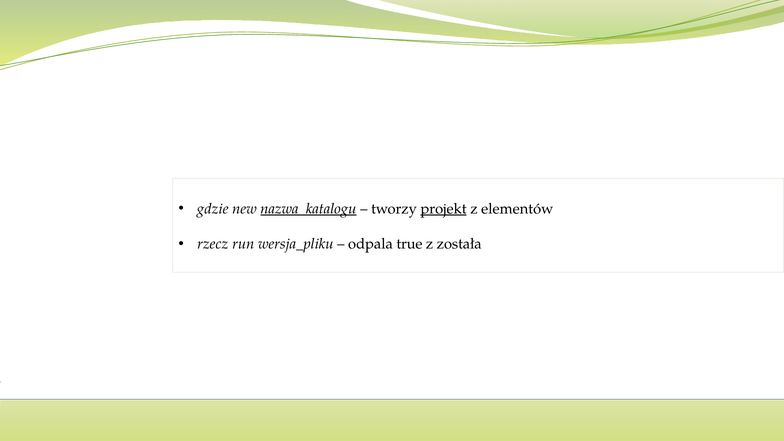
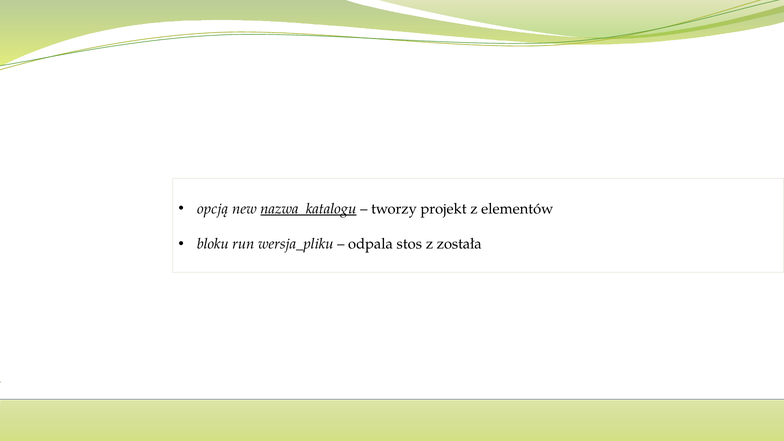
gdzie: gdzie -> opcją
projekt underline: present -> none
rzecz: rzecz -> bloku
true: true -> stos
